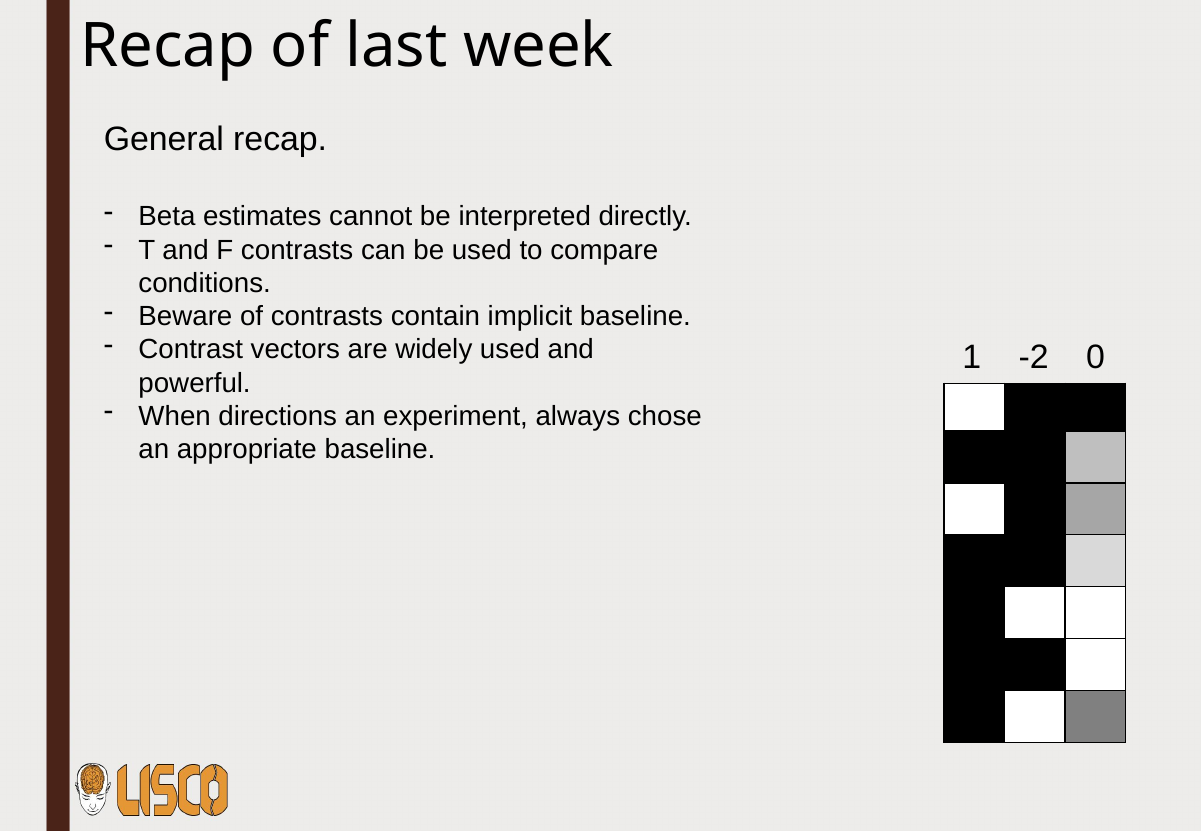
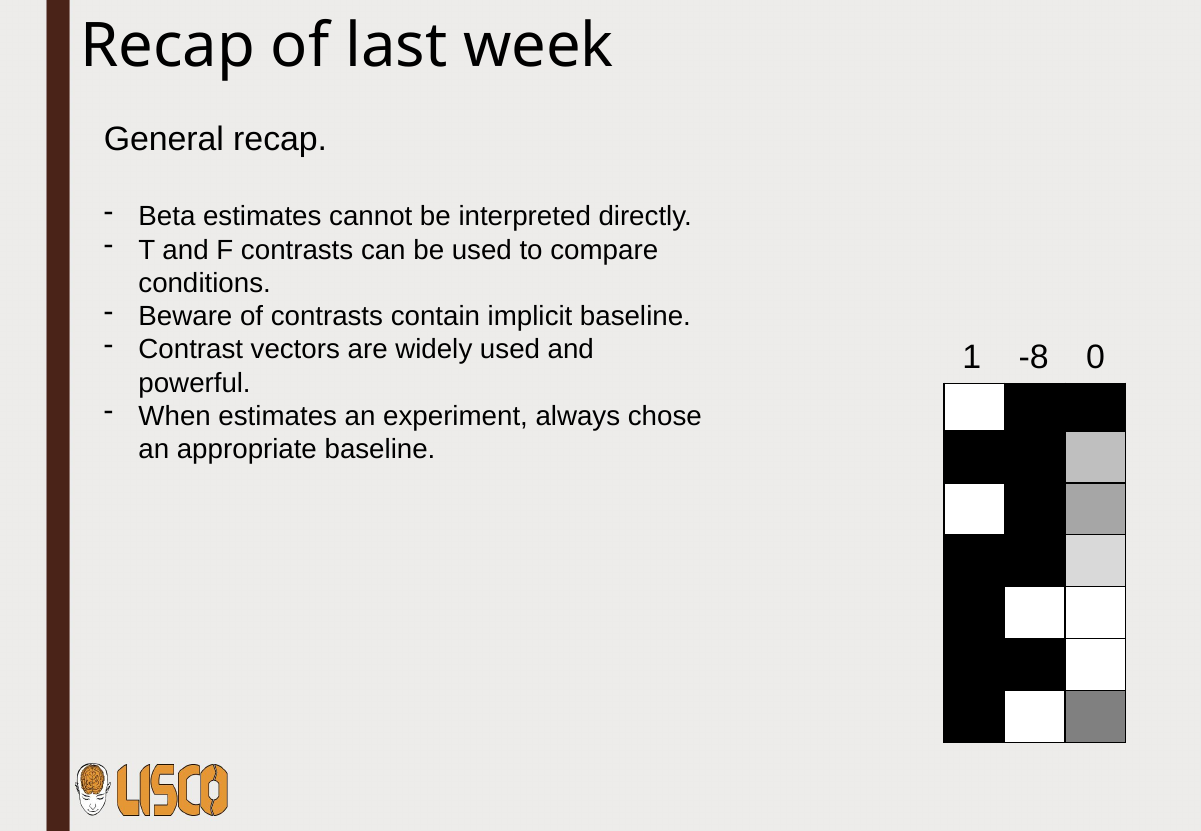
-2: -2 -> -8
When directions: directions -> estimates
